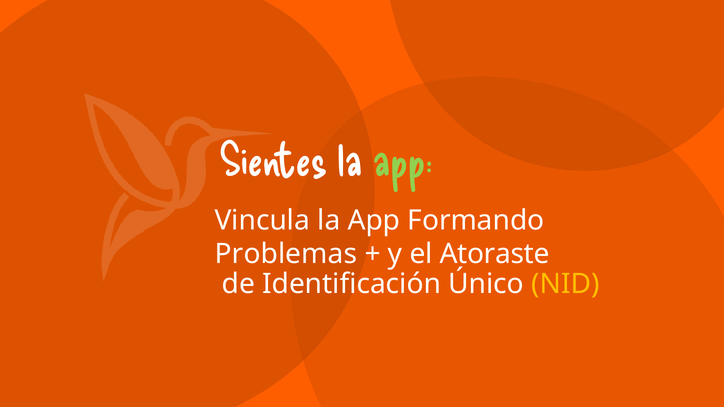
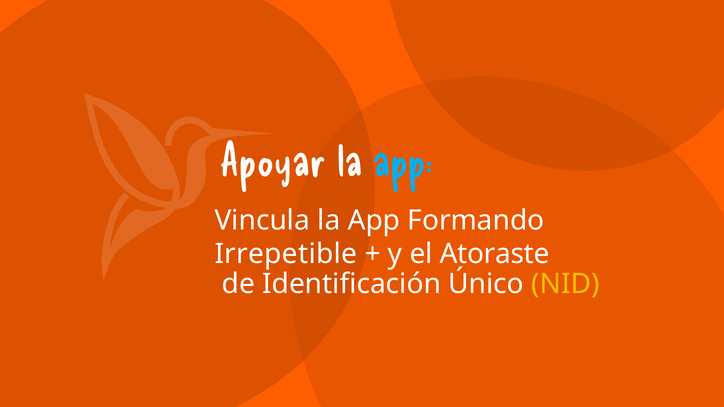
Sientes: Sientes -> Apoyar
app at (403, 161) colour: light green -> light blue
Problemas: Problemas -> Irrepetible
